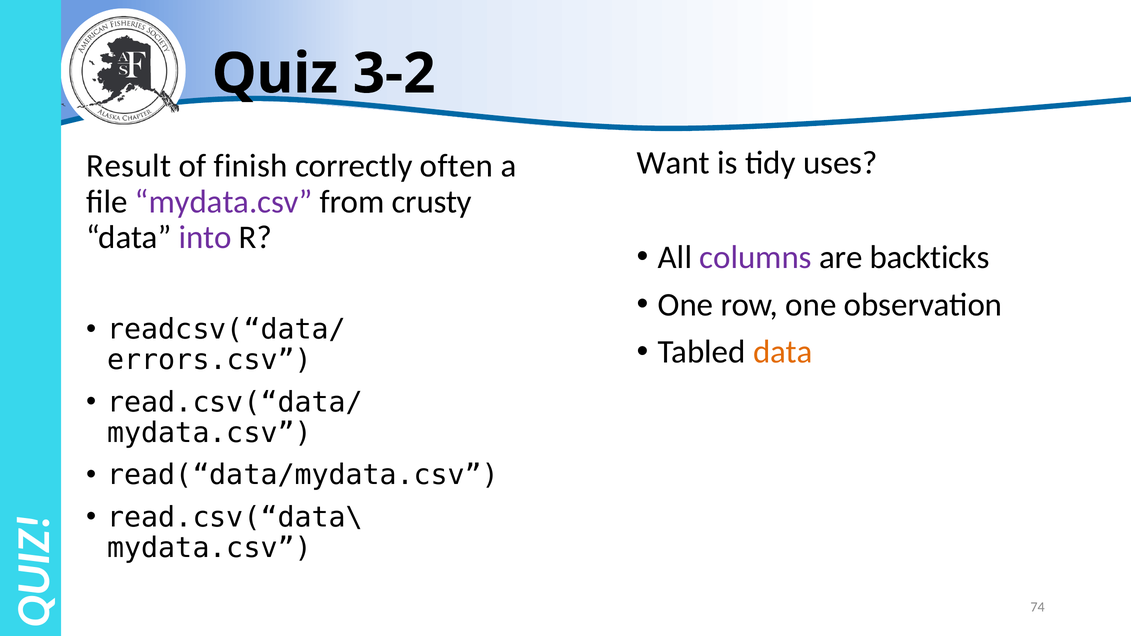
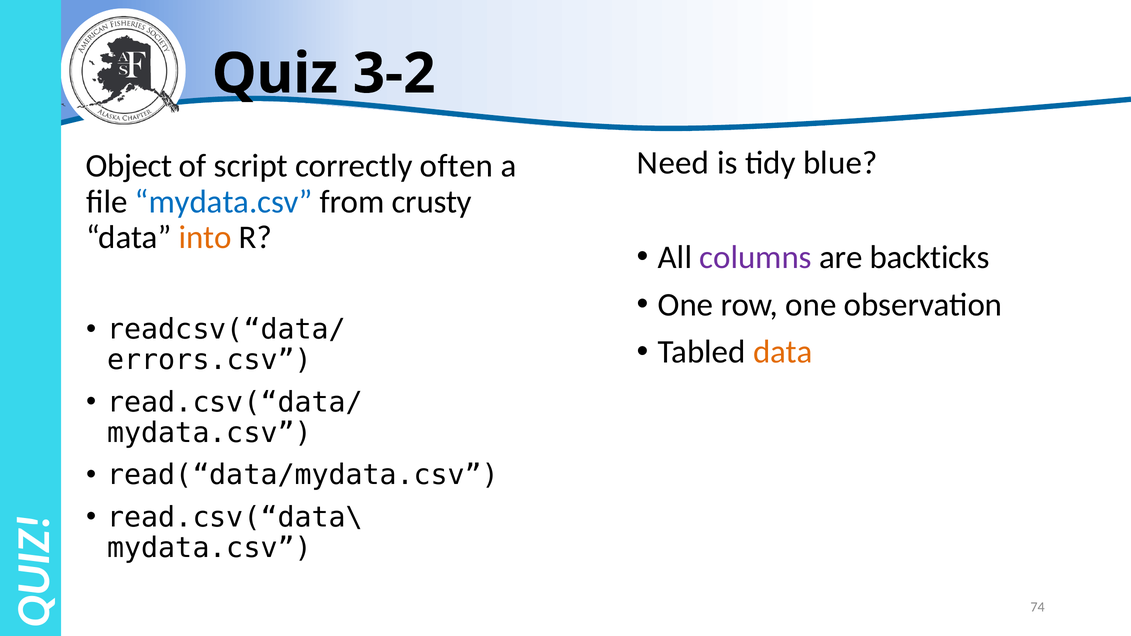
Want: Want -> Need
uses: uses -> blue
Result: Result -> Object
finish: finish -> script
mydata.csv at (224, 202) colour: purple -> blue
into colour: purple -> orange
